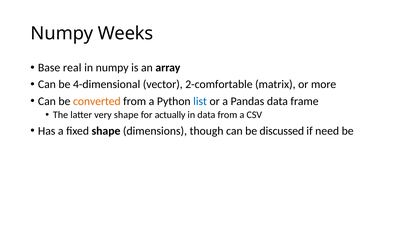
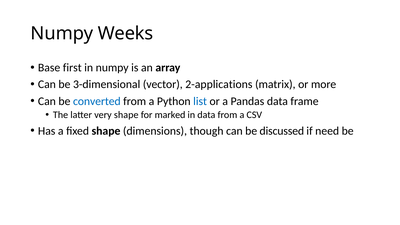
real: real -> first
4-dimensional: 4-dimensional -> 3-dimensional
2-comfortable: 2-comfortable -> 2-applications
converted colour: orange -> blue
actually: actually -> marked
